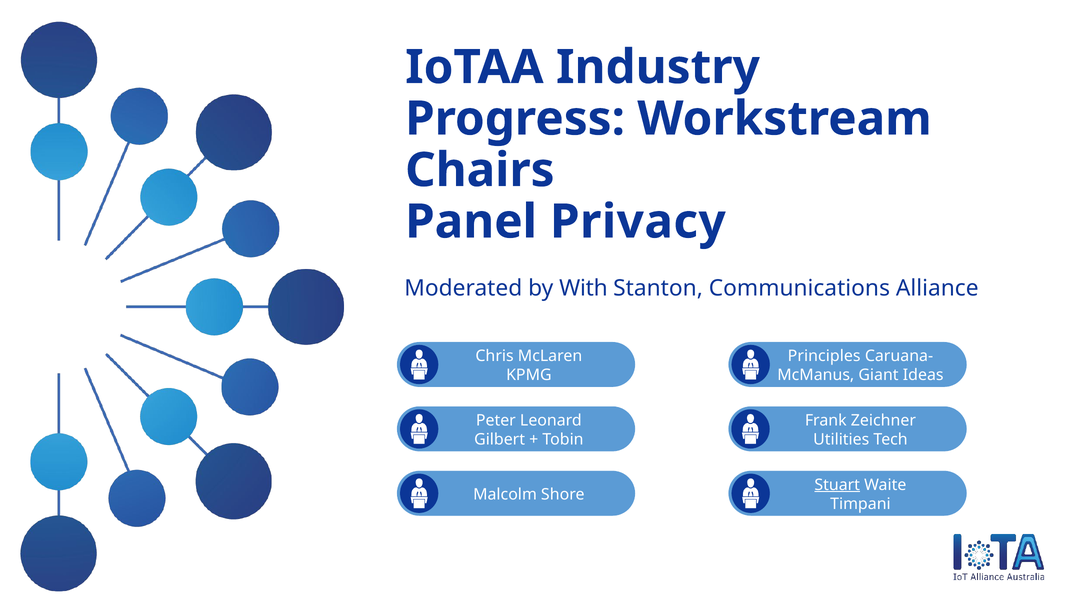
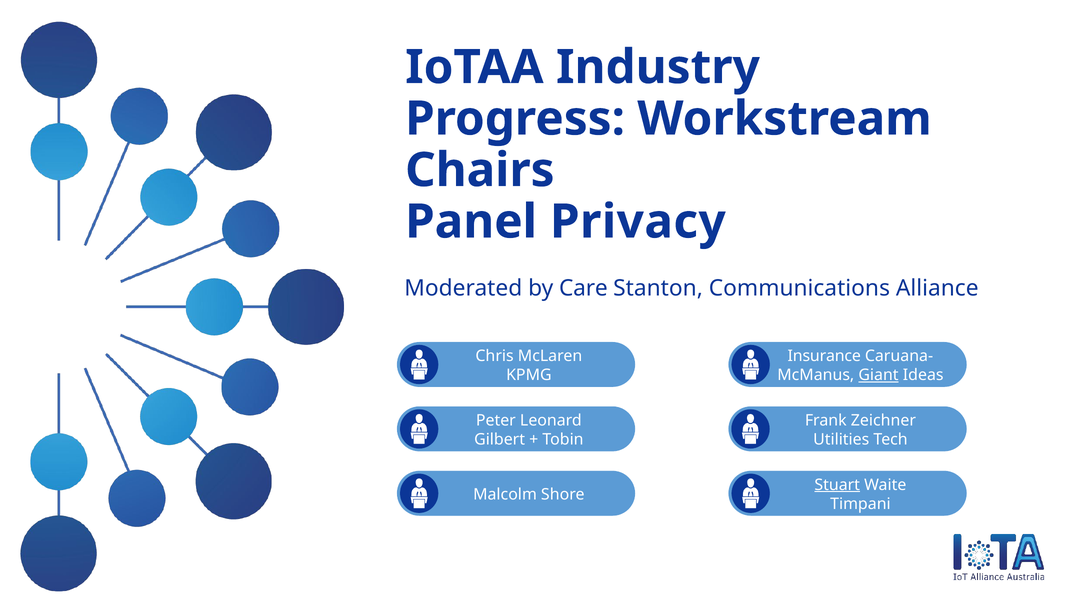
With: With -> Care
Principles: Principles -> Insurance
Giant underline: none -> present
